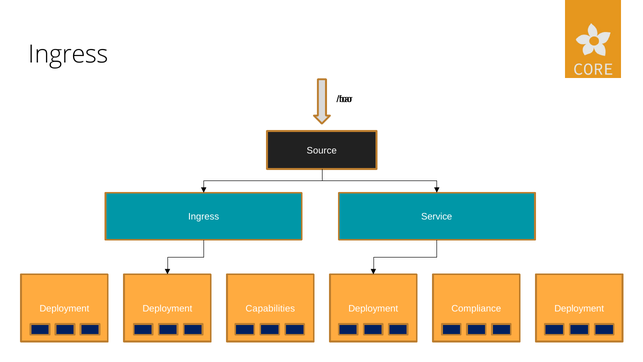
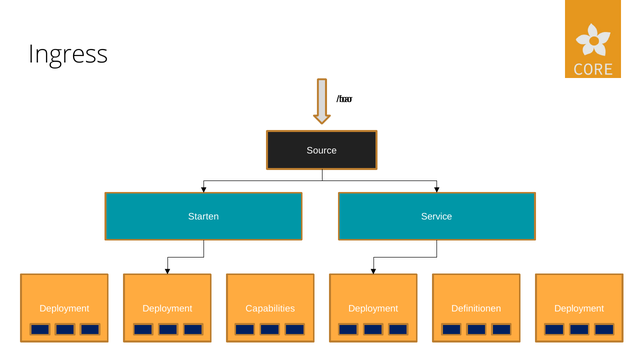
Ingress at (204, 217): Ingress -> Starten
Compliance: Compliance -> Definitionen
